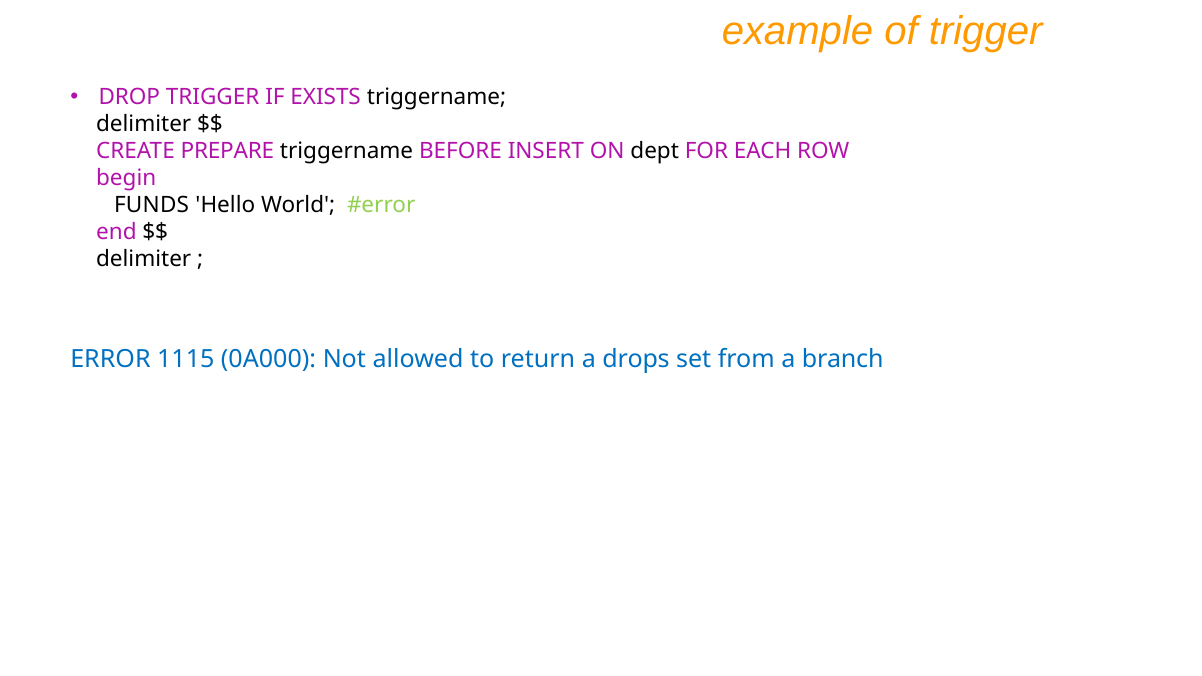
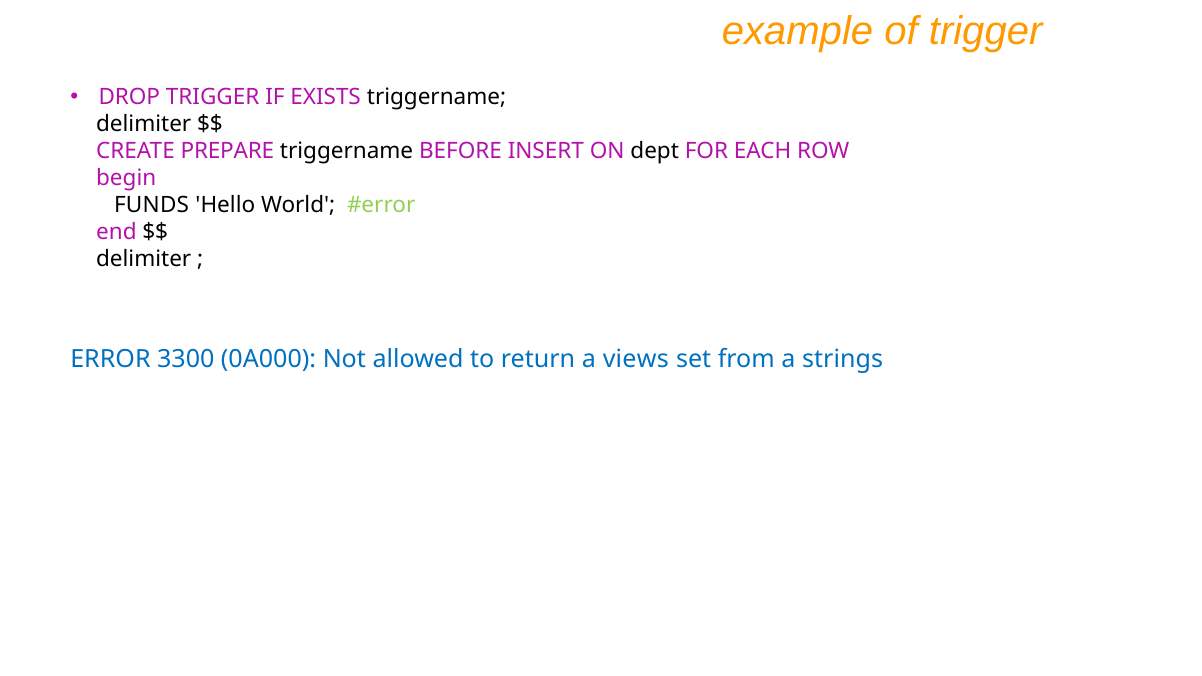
1115: 1115 -> 3300
drops: drops -> views
branch: branch -> strings
